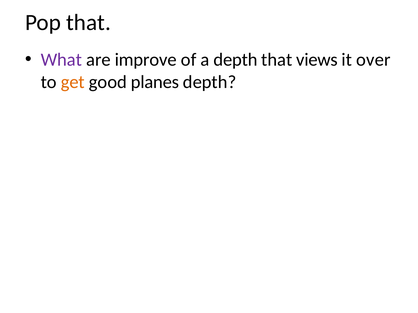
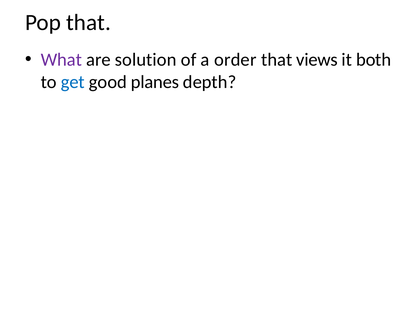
improve: improve -> solution
a depth: depth -> order
over: over -> both
get colour: orange -> blue
